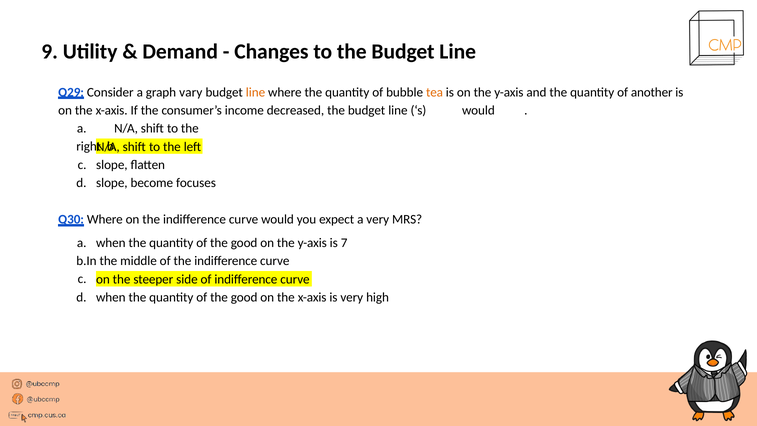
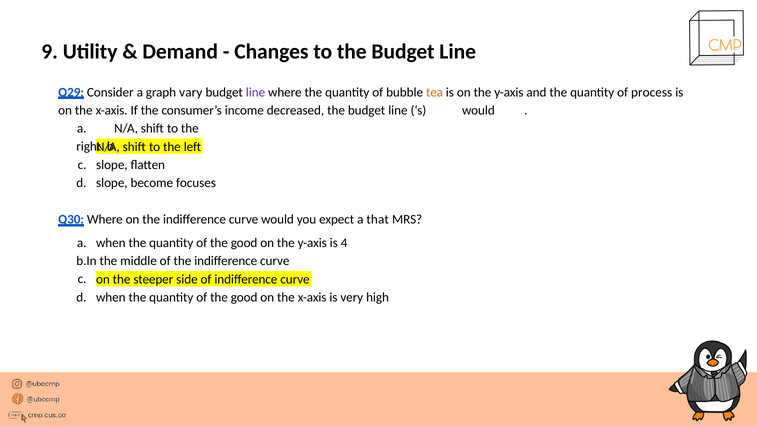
line at (255, 92) colour: orange -> purple
another: another -> process
a very: very -> that
7: 7 -> 4
